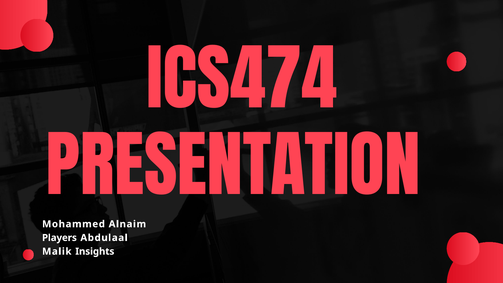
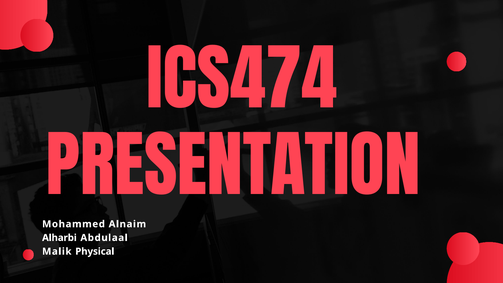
Players: Players -> Alharbi
Insights: Insights -> Physical
